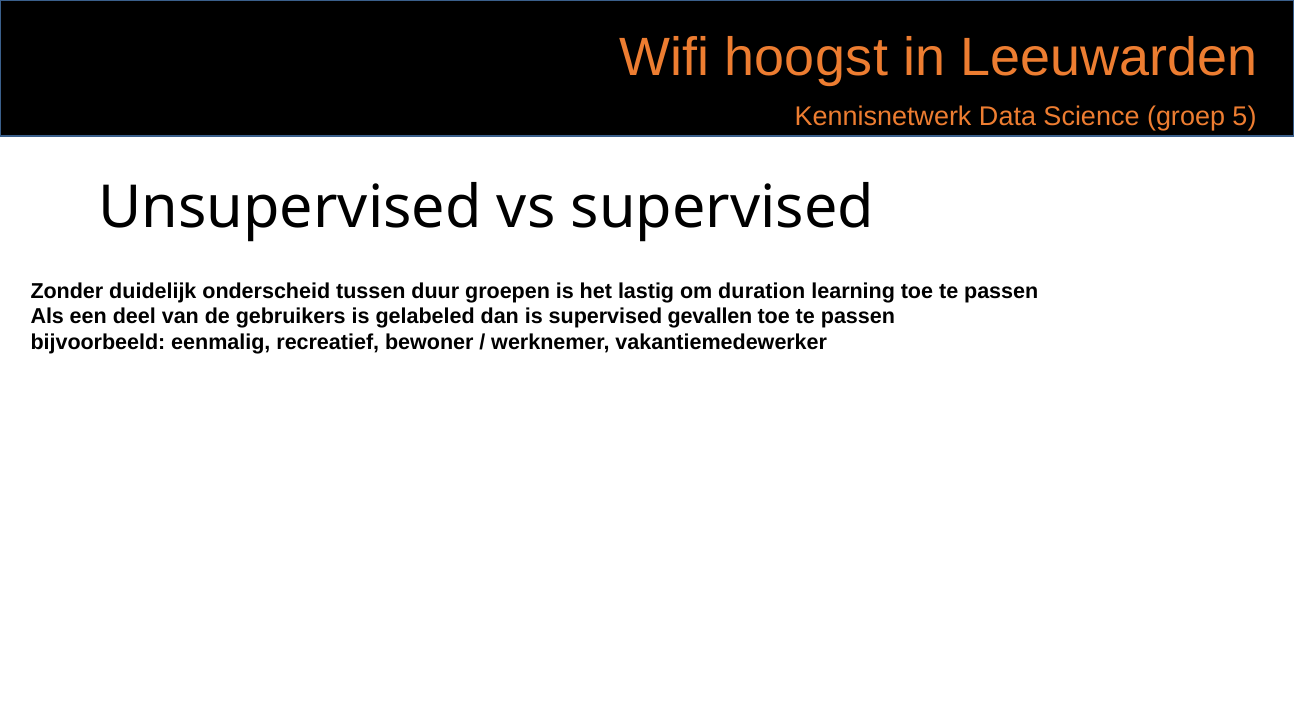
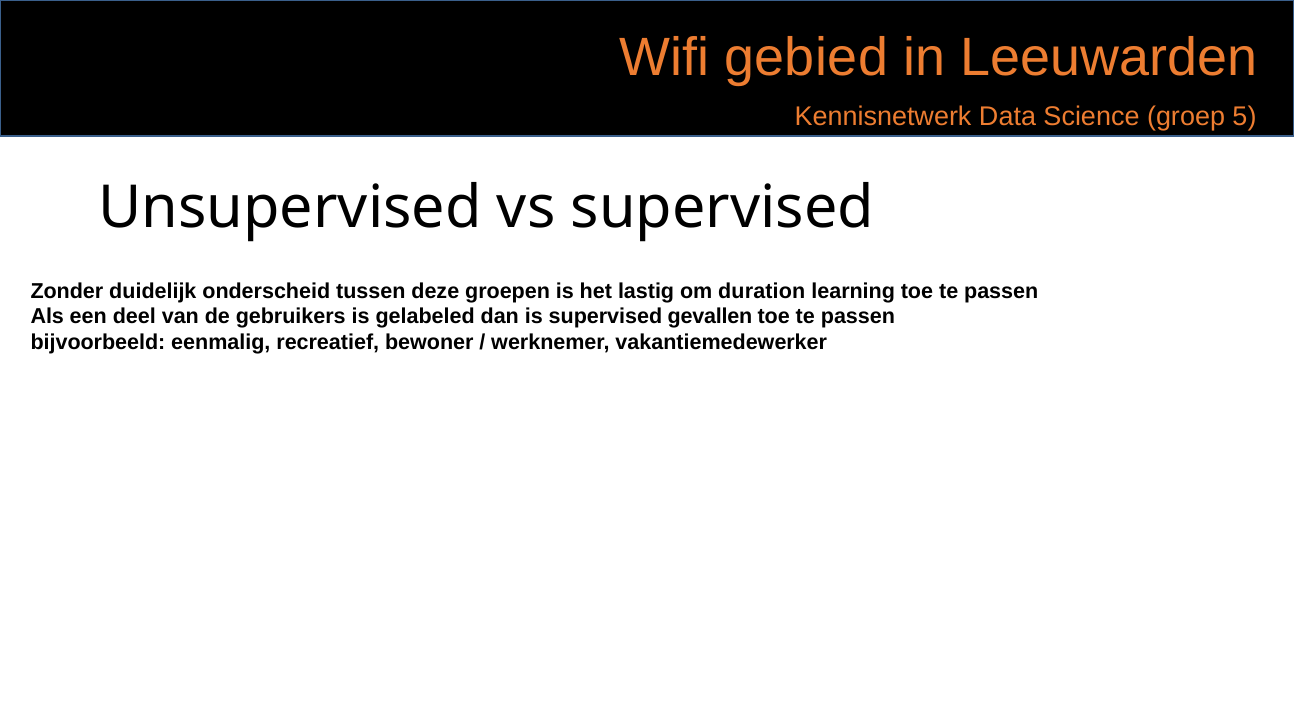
hoogst: hoogst -> gebied
duur: duur -> deze
